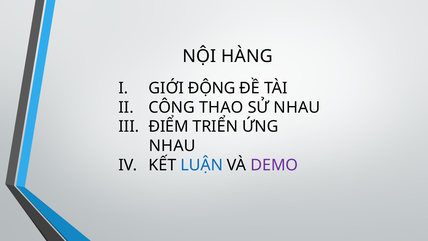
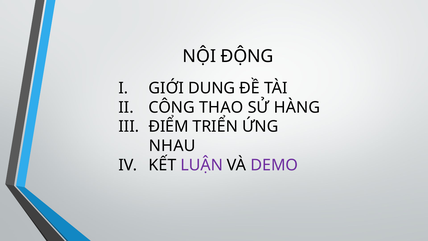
HÀNG: HÀNG -> ĐỘNG
ĐỘNG: ĐỘNG -> DUNG
SỬ NHAU: NHAU -> HÀNG
LUẬN colour: blue -> purple
